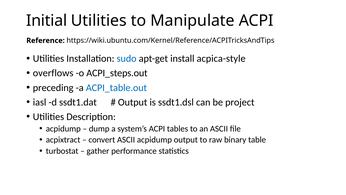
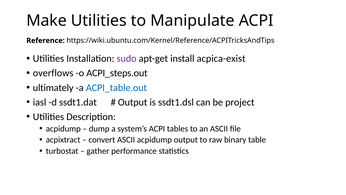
Initial: Initial -> Make
sudo colour: blue -> purple
acpica-style: acpica-style -> acpica-exist
preceding: preceding -> ultimately
